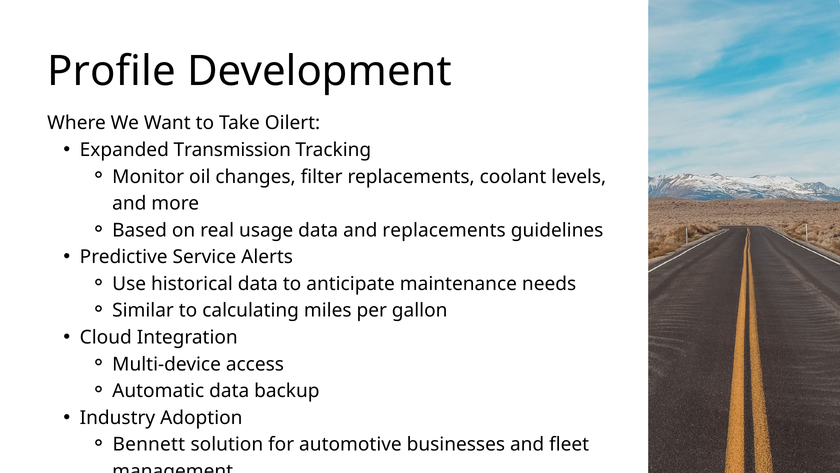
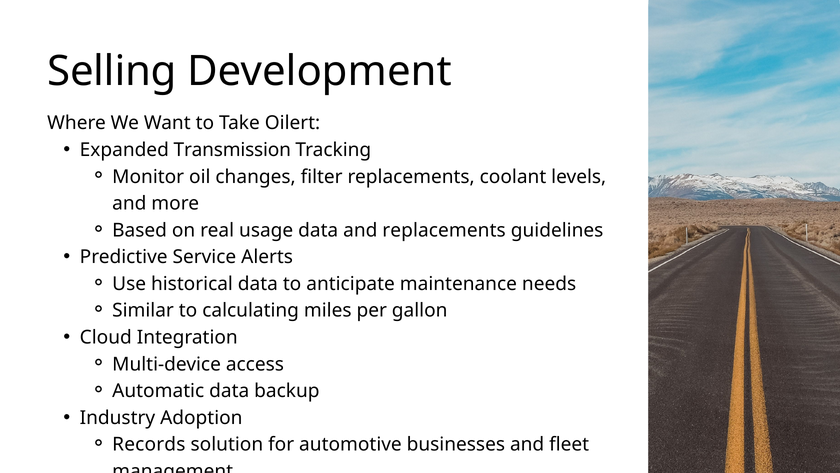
Profile: Profile -> Selling
Bennett: Bennett -> Records
